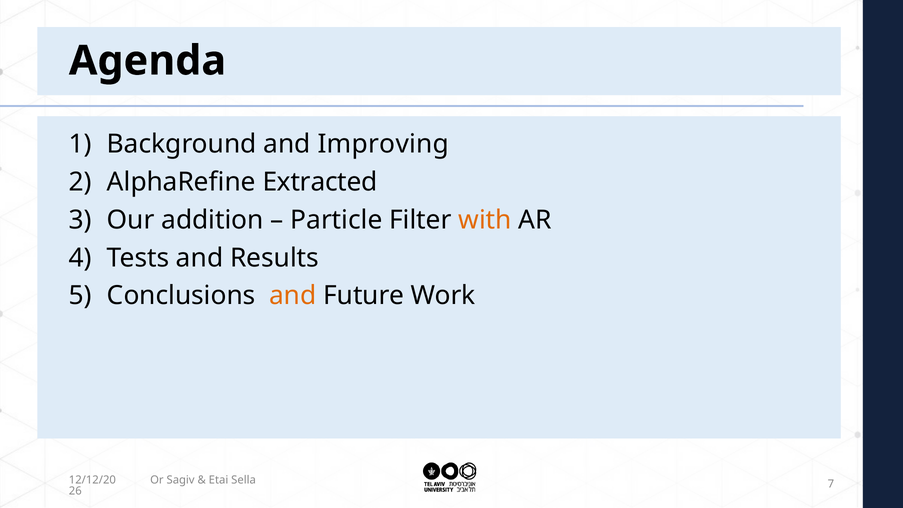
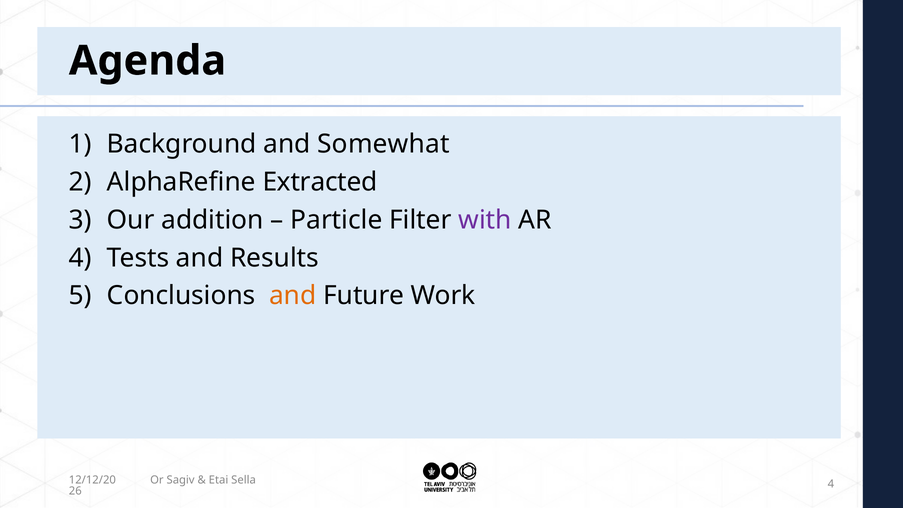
Improving: Improving -> Somewhat
with colour: orange -> purple
Sella 7: 7 -> 4
